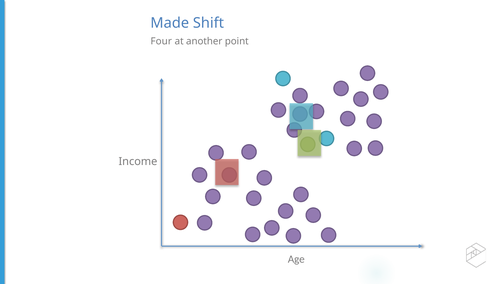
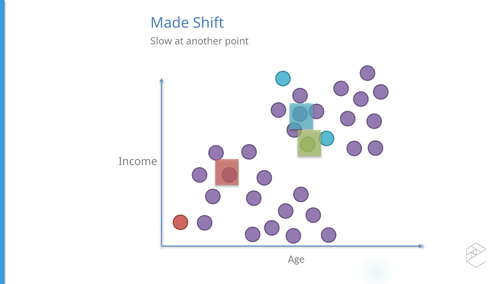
Four: Four -> Slow
